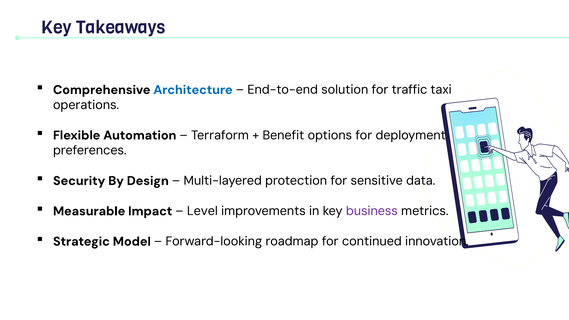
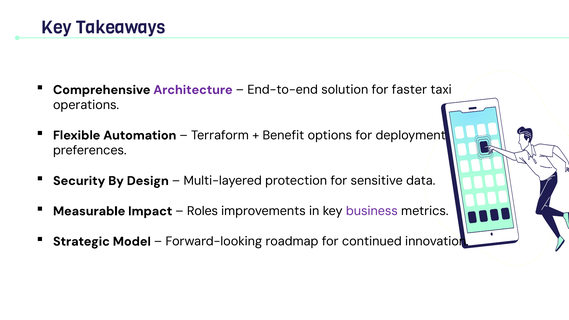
Architecture colour: blue -> purple
traffic: traffic -> faster
Level: Level -> Roles
